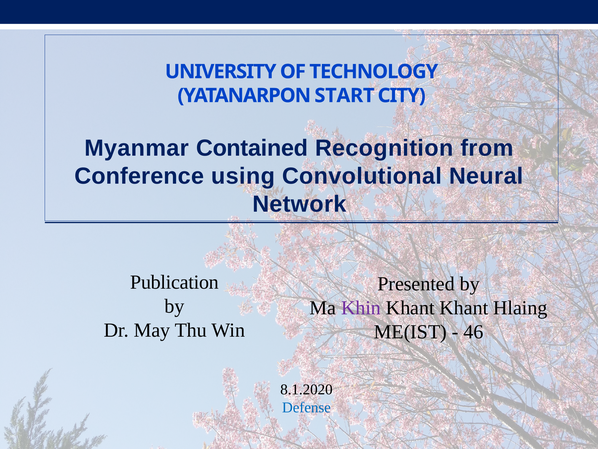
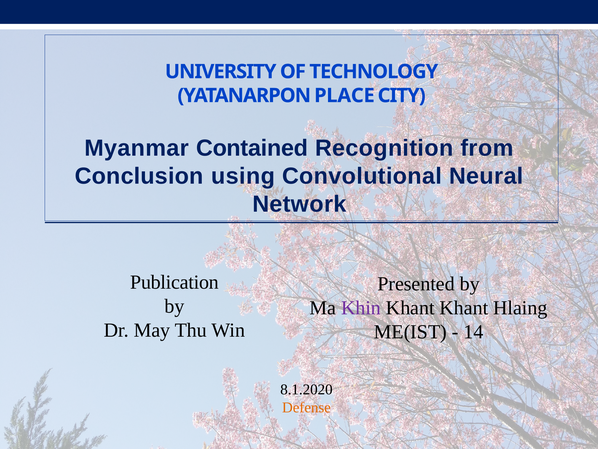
START: START -> PLACE
Conference: Conference -> Conclusion
46: 46 -> 14
Defense colour: blue -> orange
